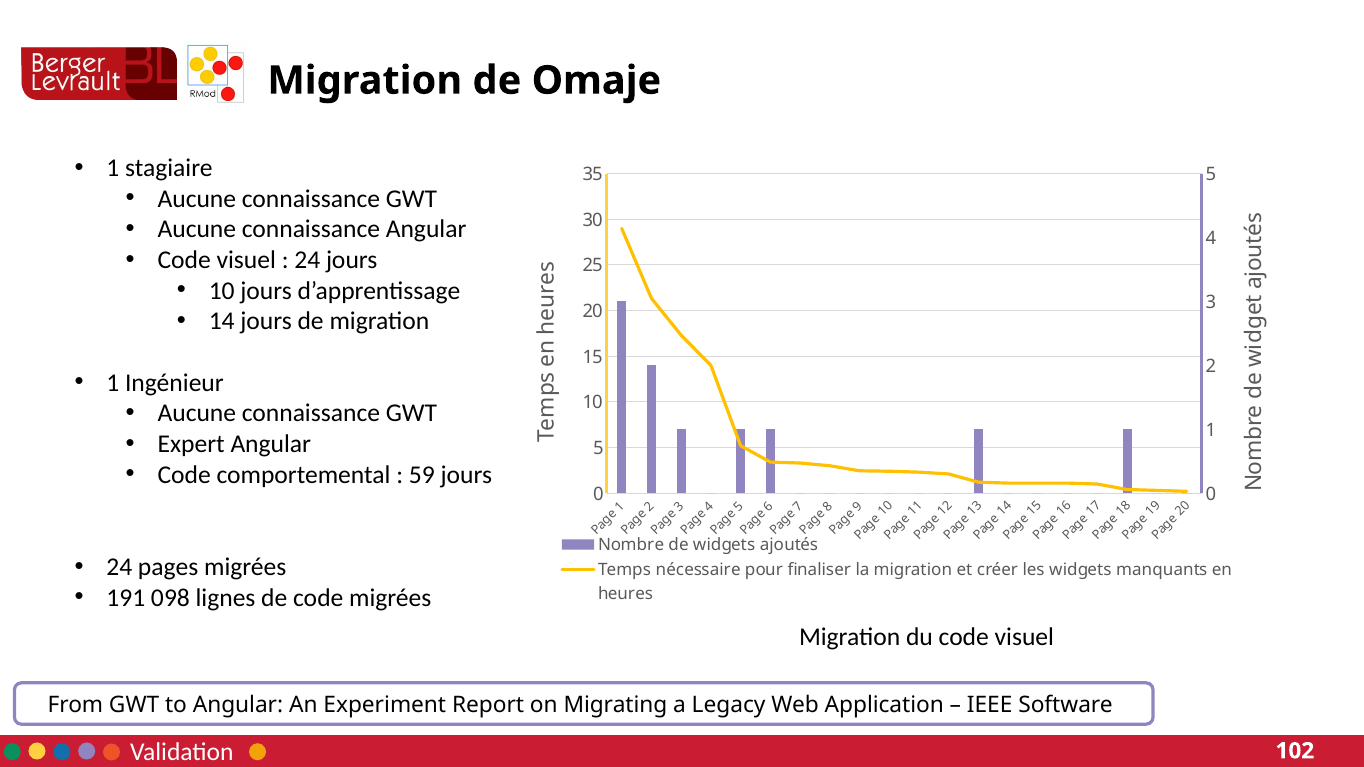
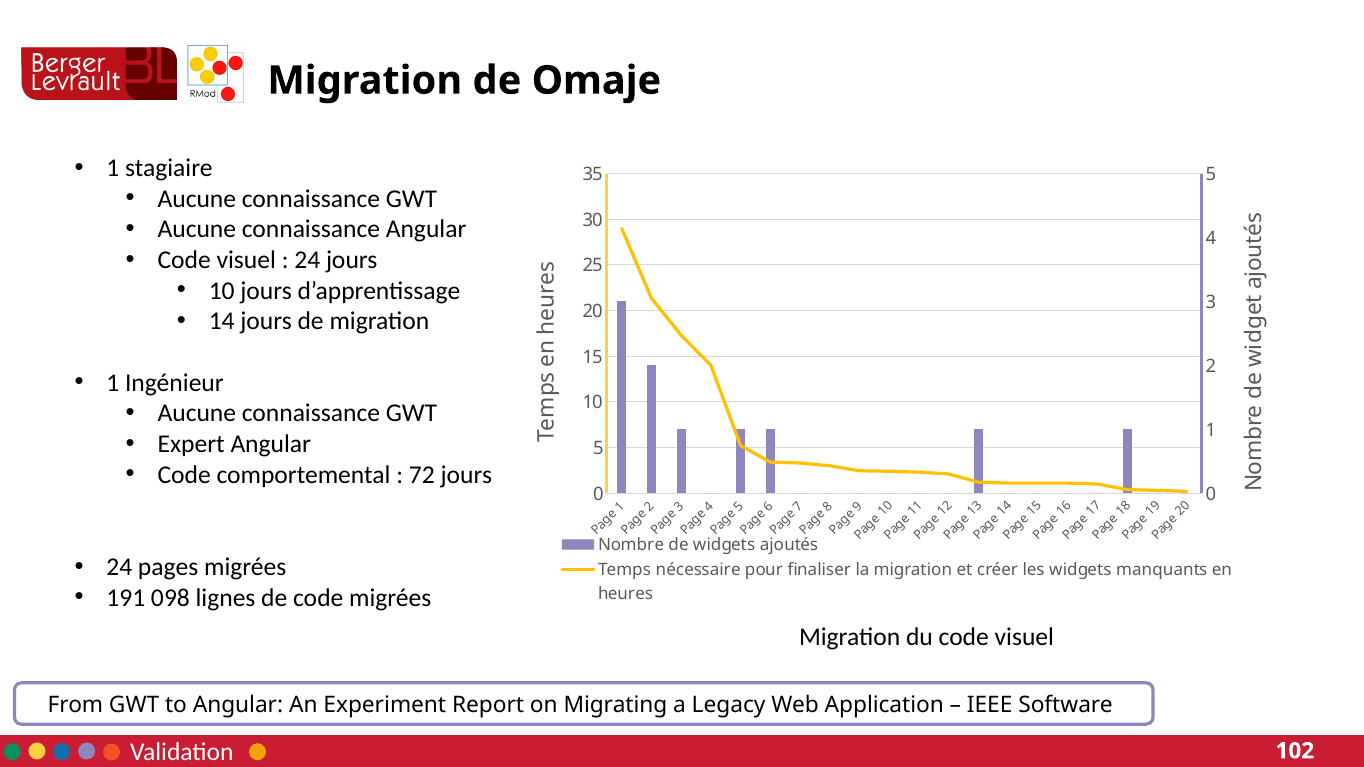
59: 59 -> 72
